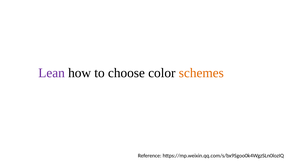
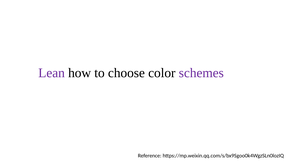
schemes colour: orange -> purple
